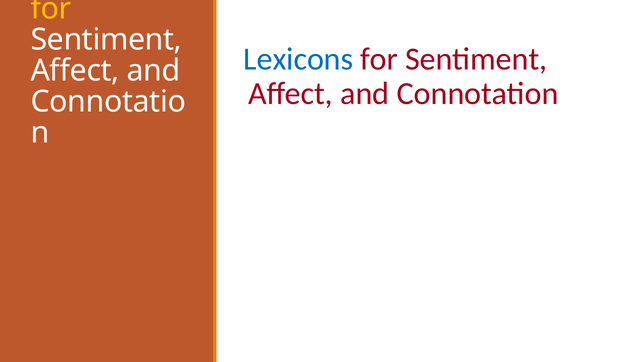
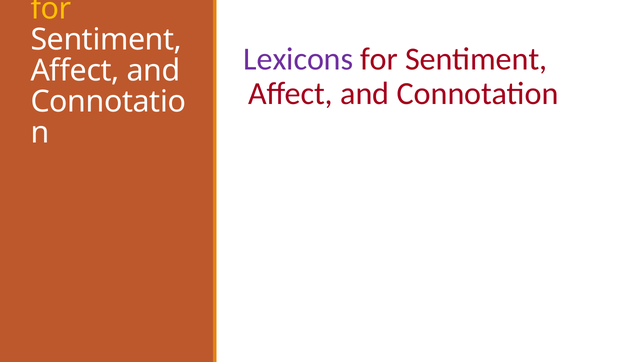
Lexicons at (298, 59) colour: blue -> purple
